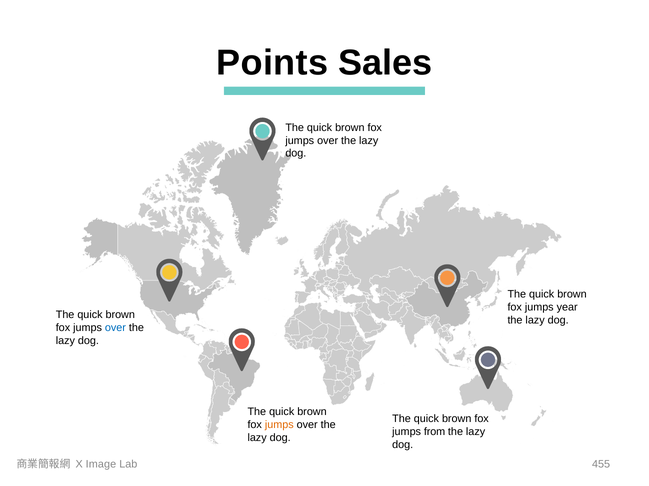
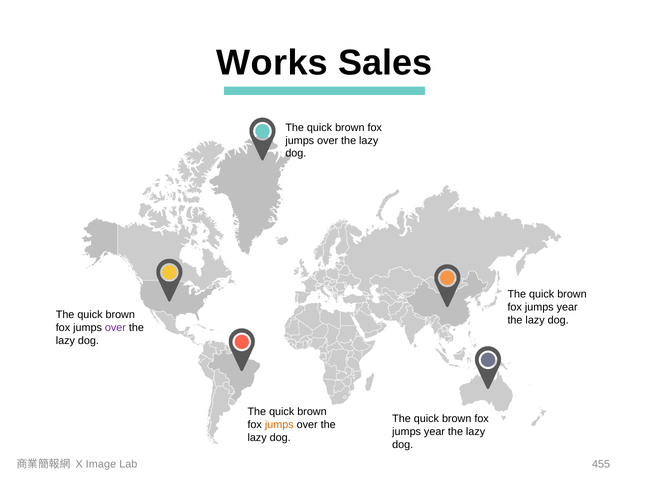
Points: Points -> Works
over at (115, 328) colour: blue -> purple
from at (435, 432): from -> year
